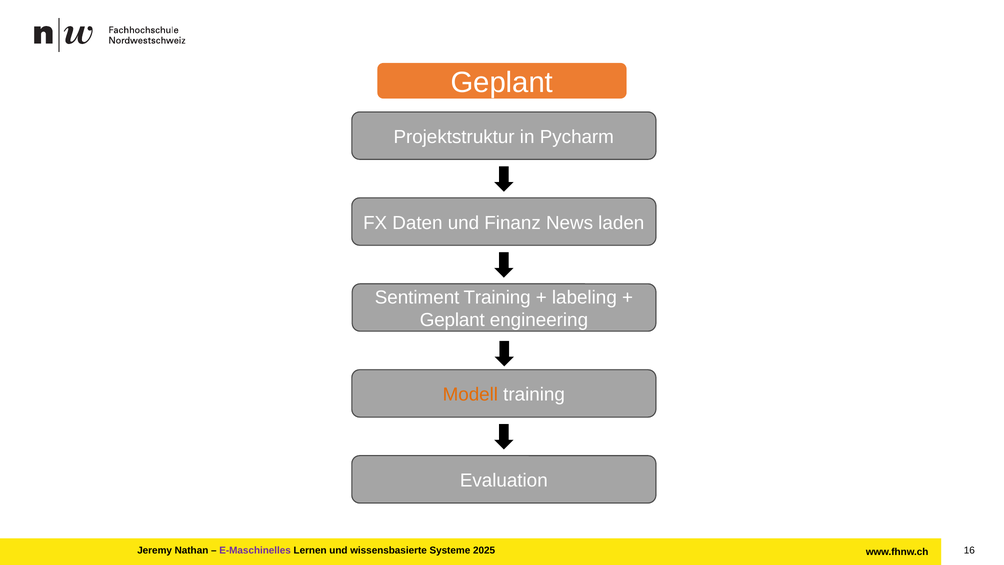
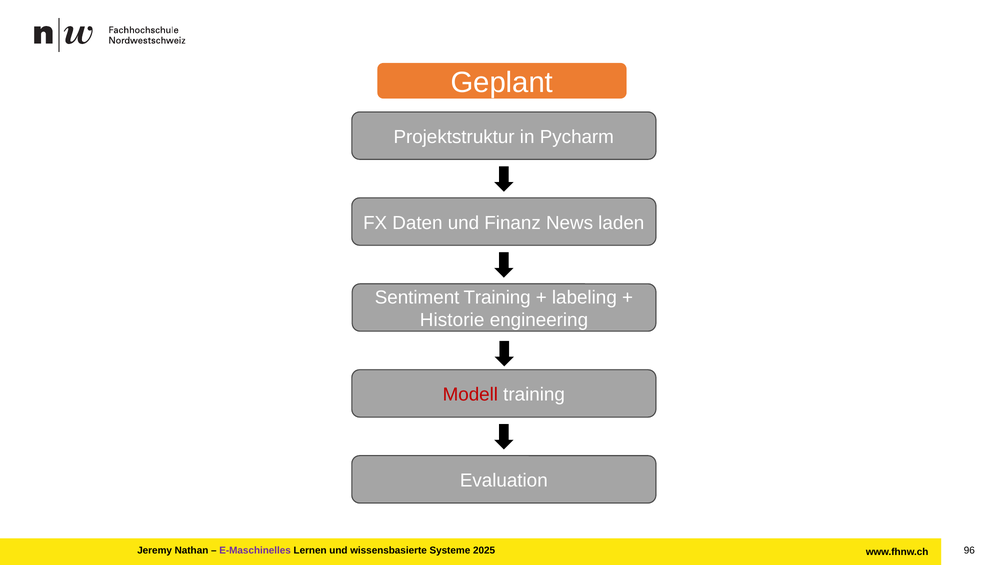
Geplant at (452, 320): Geplant -> Historie
Modell colour: orange -> red
16: 16 -> 96
